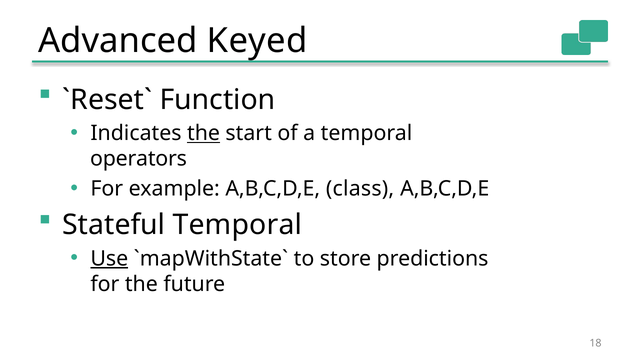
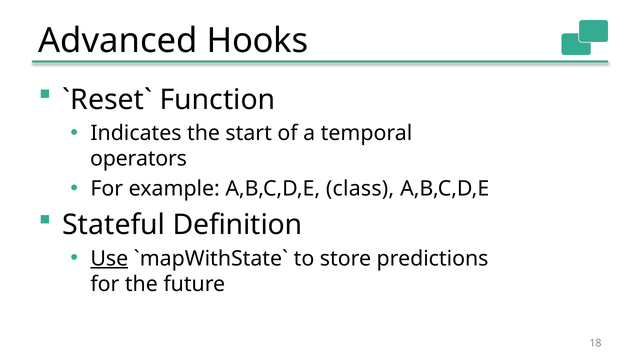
Keyed: Keyed -> Hooks
the at (204, 133) underline: present -> none
Stateful Temporal: Temporal -> Definition
